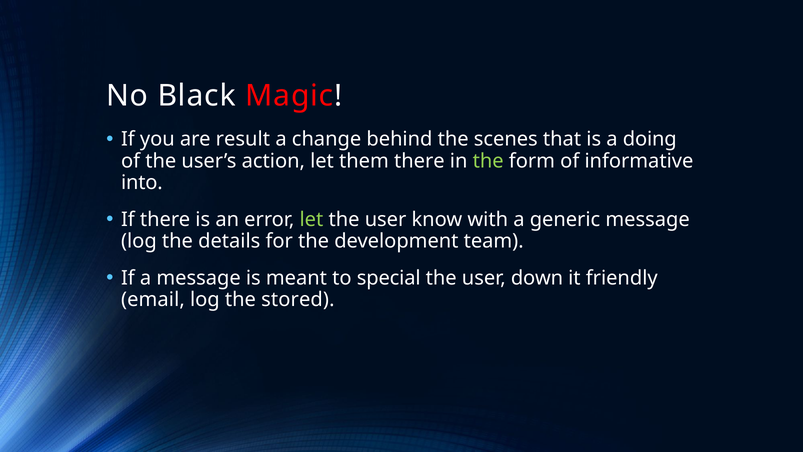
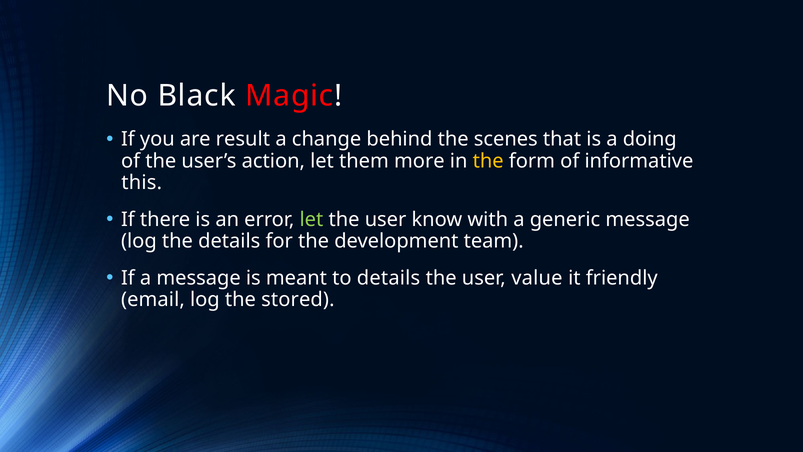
them there: there -> more
the at (488, 161) colour: light green -> yellow
into: into -> this
to special: special -> details
down: down -> value
